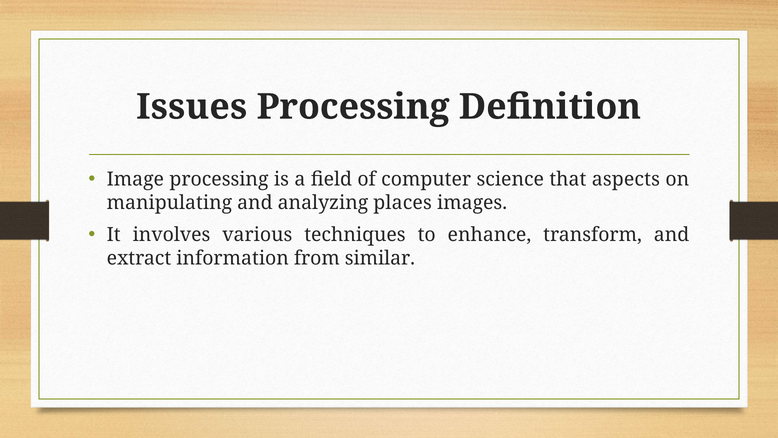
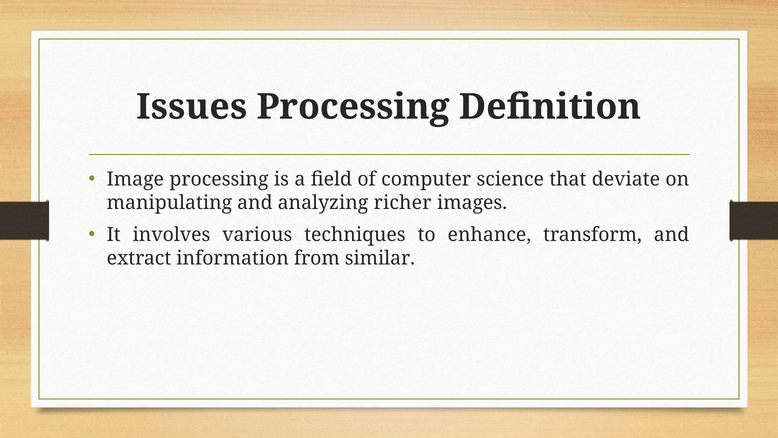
aspects: aspects -> deviate
places: places -> richer
